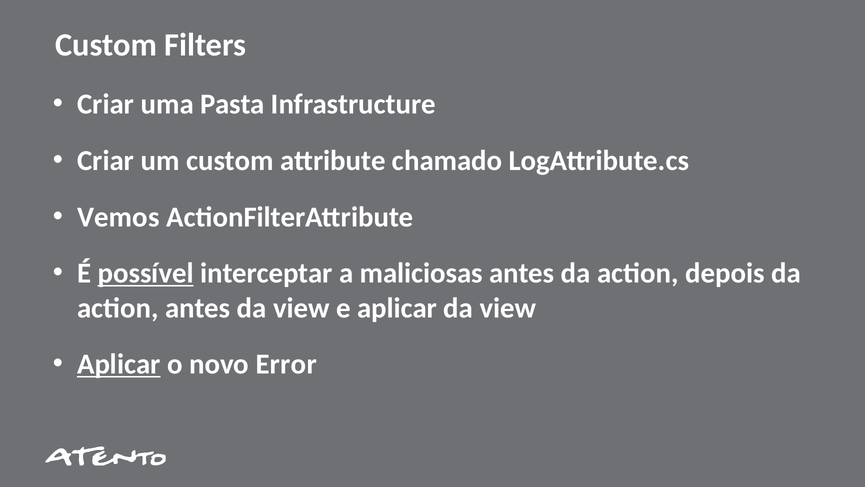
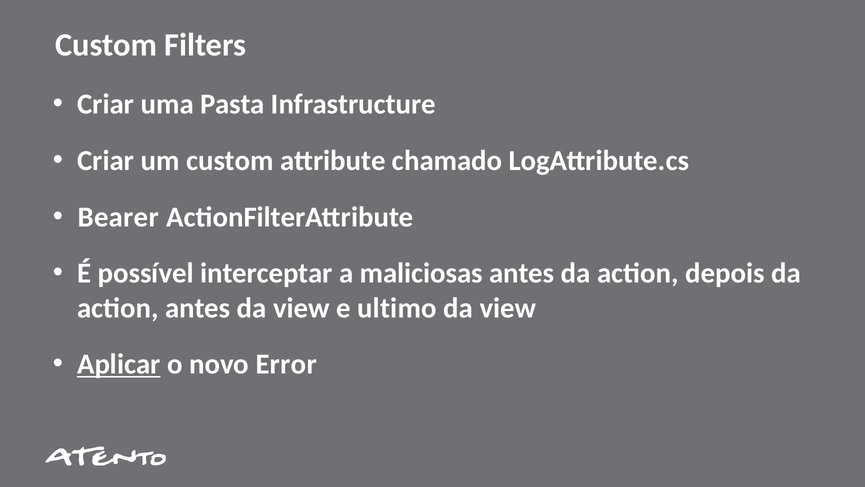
Vemos: Vemos -> Bearer
possível underline: present -> none
e aplicar: aplicar -> ultimo
